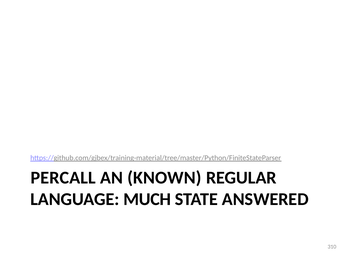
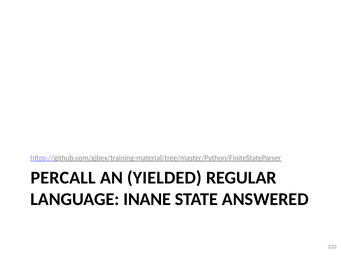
KNOWN: KNOWN -> YIELDED
MUCH: MUCH -> INANE
